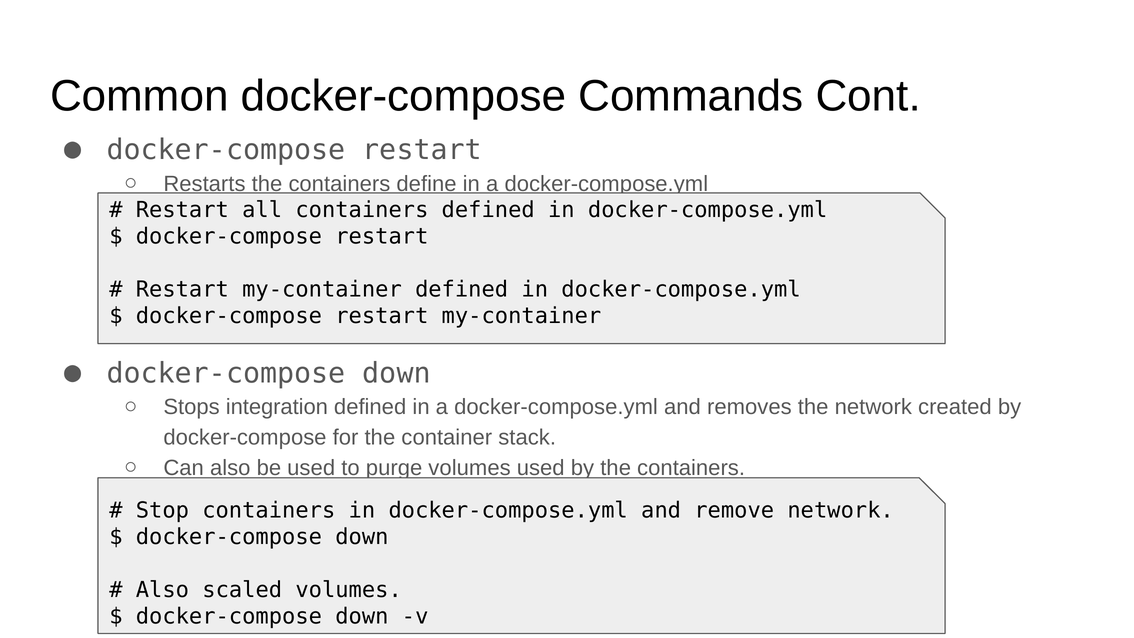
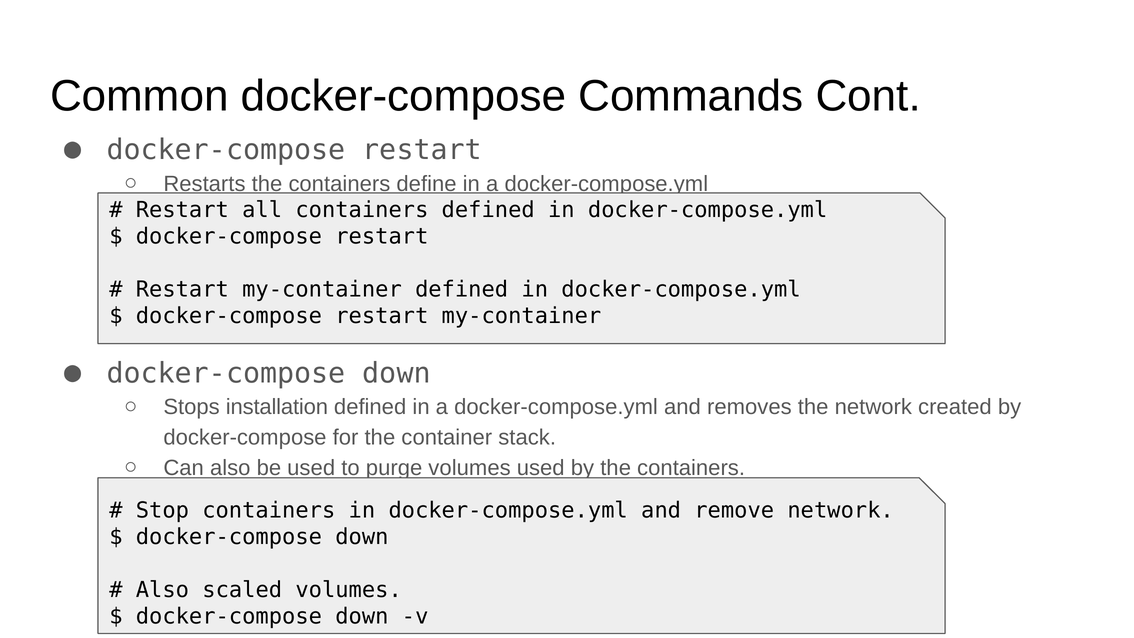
integration: integration -> installation
